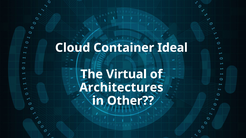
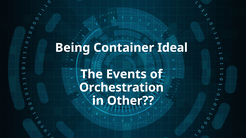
Cloud: Cloud -> Being
Virtual: Virtual -> Events
Architectures: Architectures -> Orchestration
